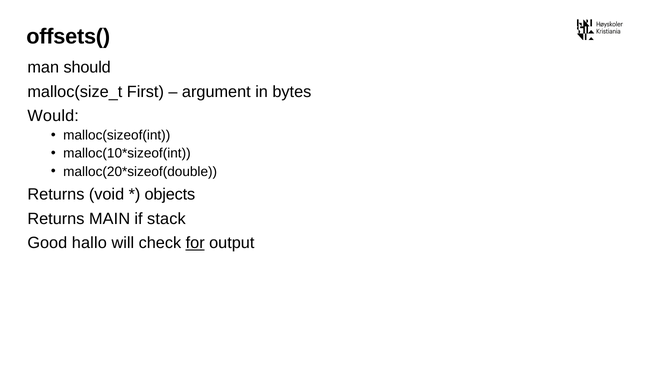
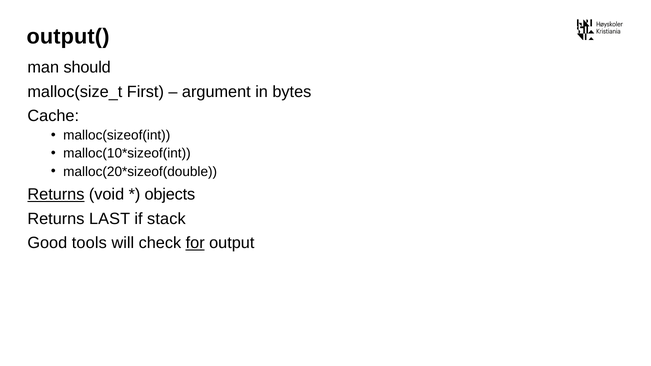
offsets(: offsets( -> output(
Would: Would -> Cache
Returns at (56, 194) underline: none -> present
MAIN: MAIN -> LAST
hallo: hallo -> tools
